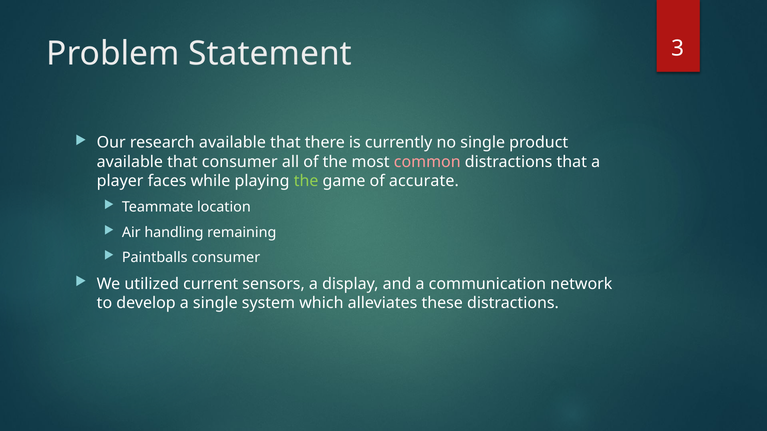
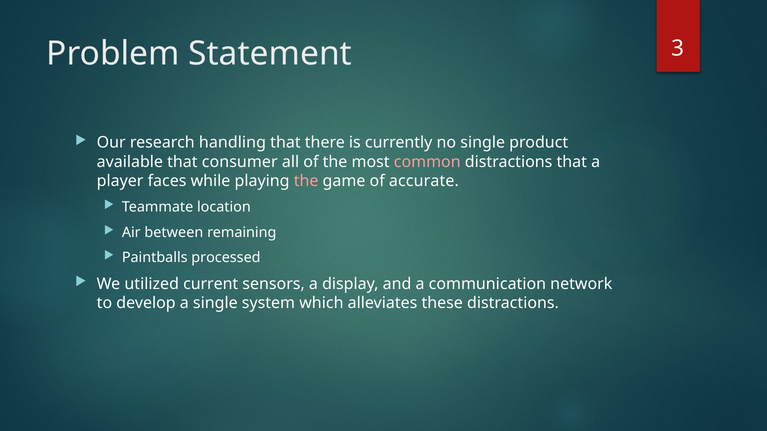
research available: available -> handling
the at (306, 181) colour: light green -> pink
handling: handling -> between
Paintballs consumer: consumer -> processed
